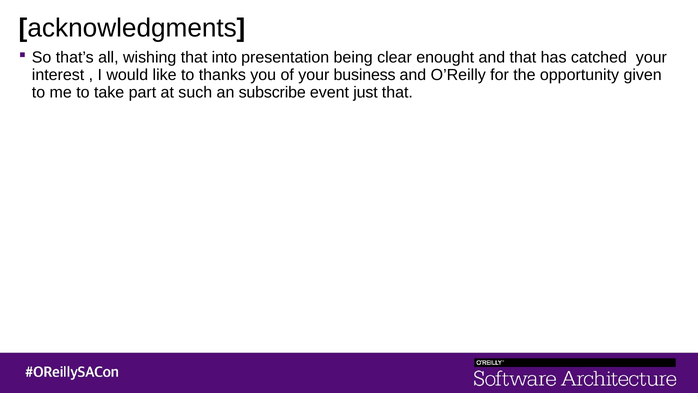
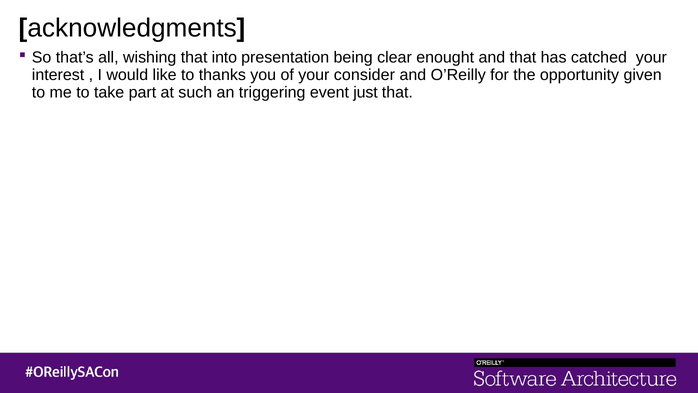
business: business -> consider
subscribe: subscribe -> triggering
